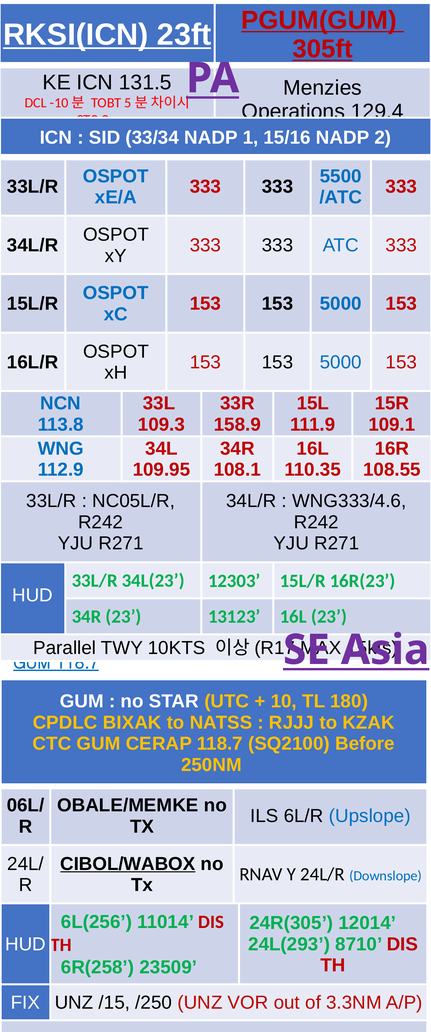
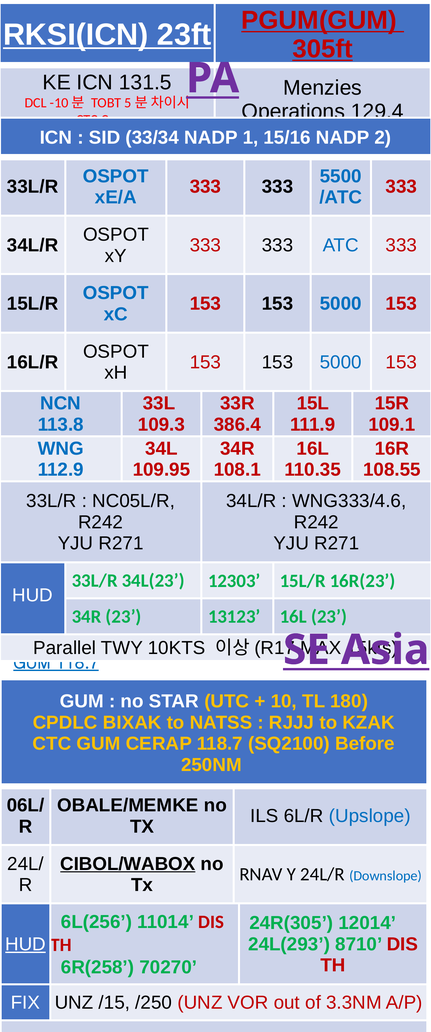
158.9: 158.9 -> 386.4
HUD at (26, 943) underline: none -> present
23509: 23509 -> 70270
